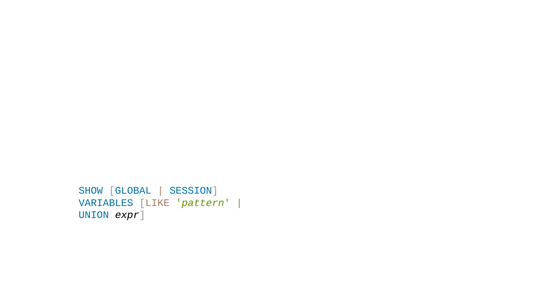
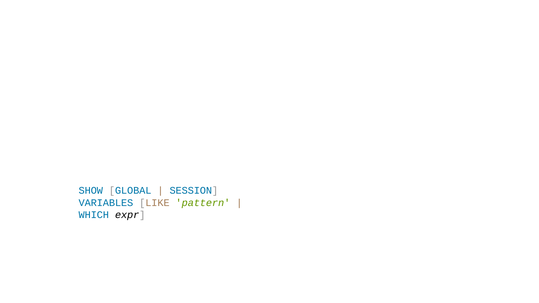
UNION: UNION -> WHICH
